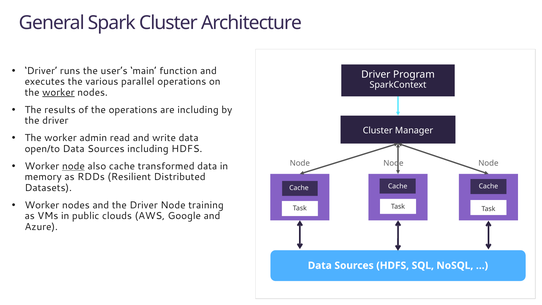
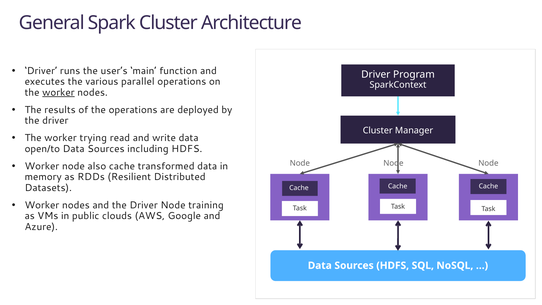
are including: including -> deployed
admin: admin -> trying
node at (73, 166) underline: present -> none
